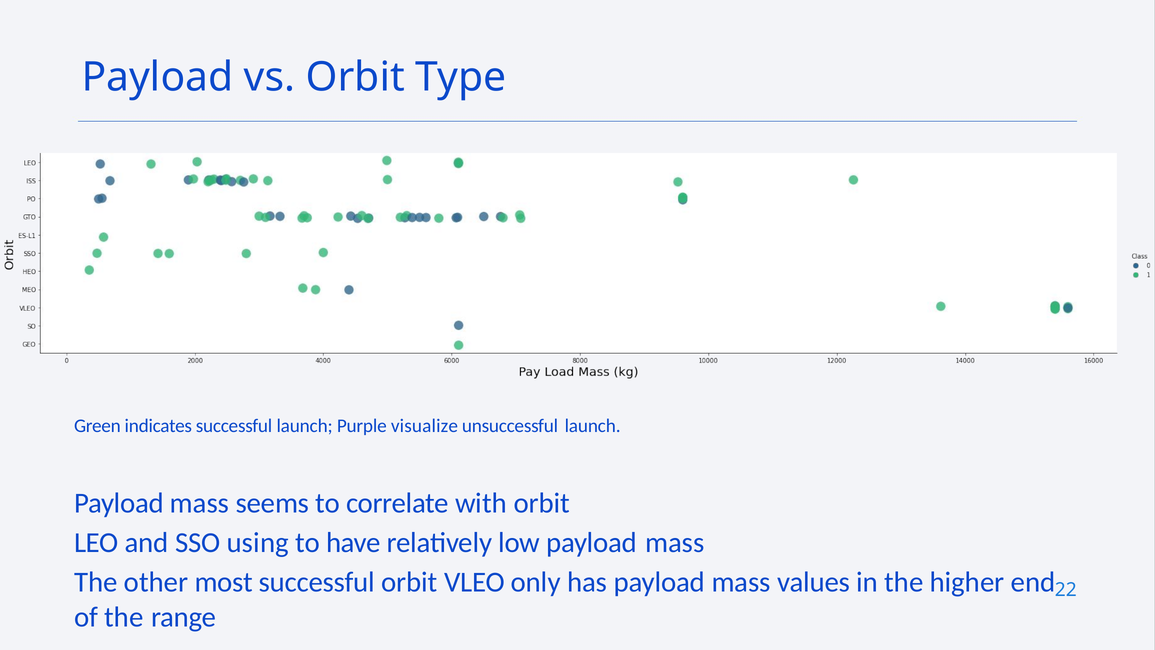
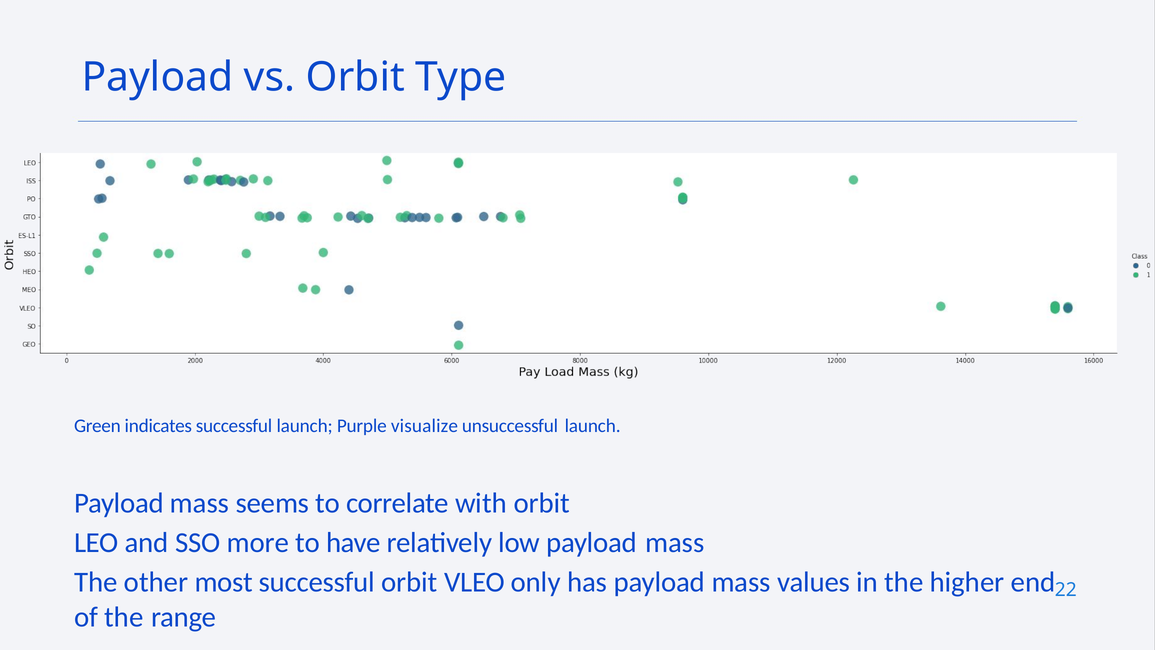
using: using -> more
